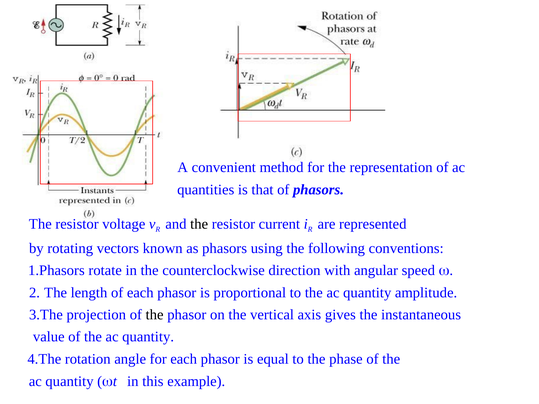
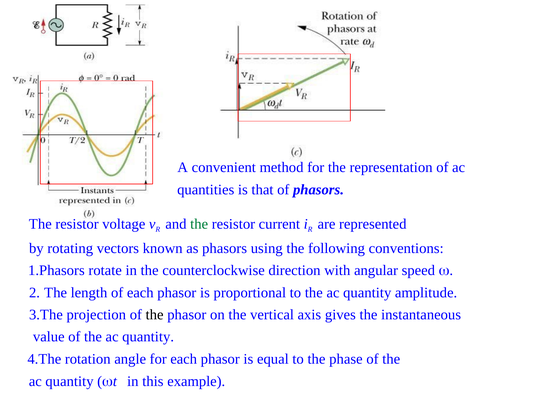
the at (199, 224) colour: black -> green
